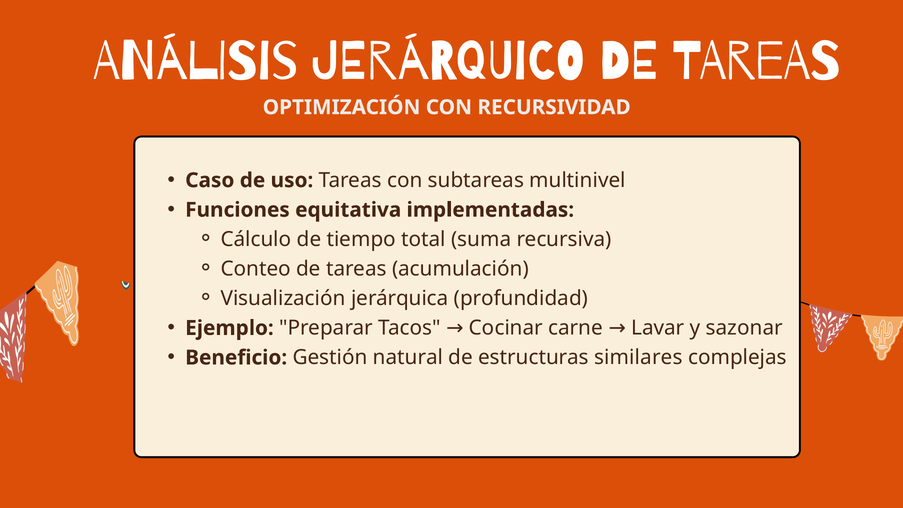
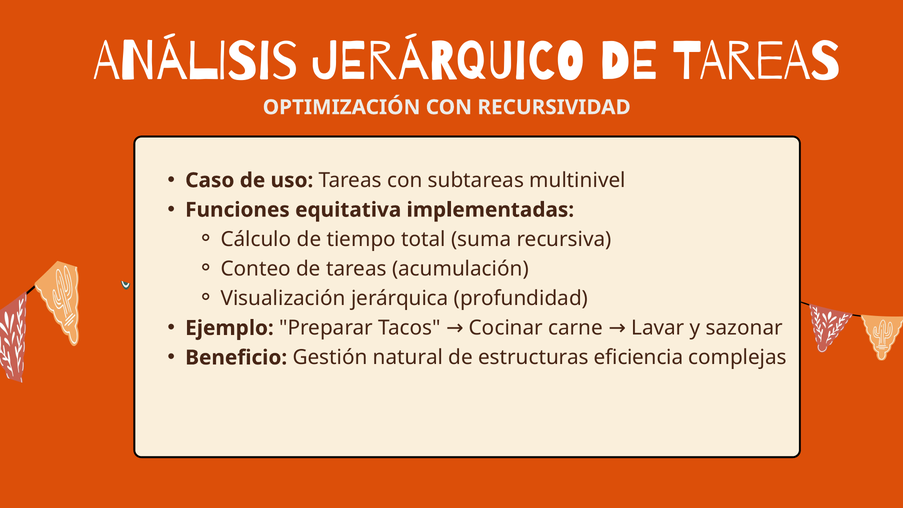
similares: similares -> eficiencia
